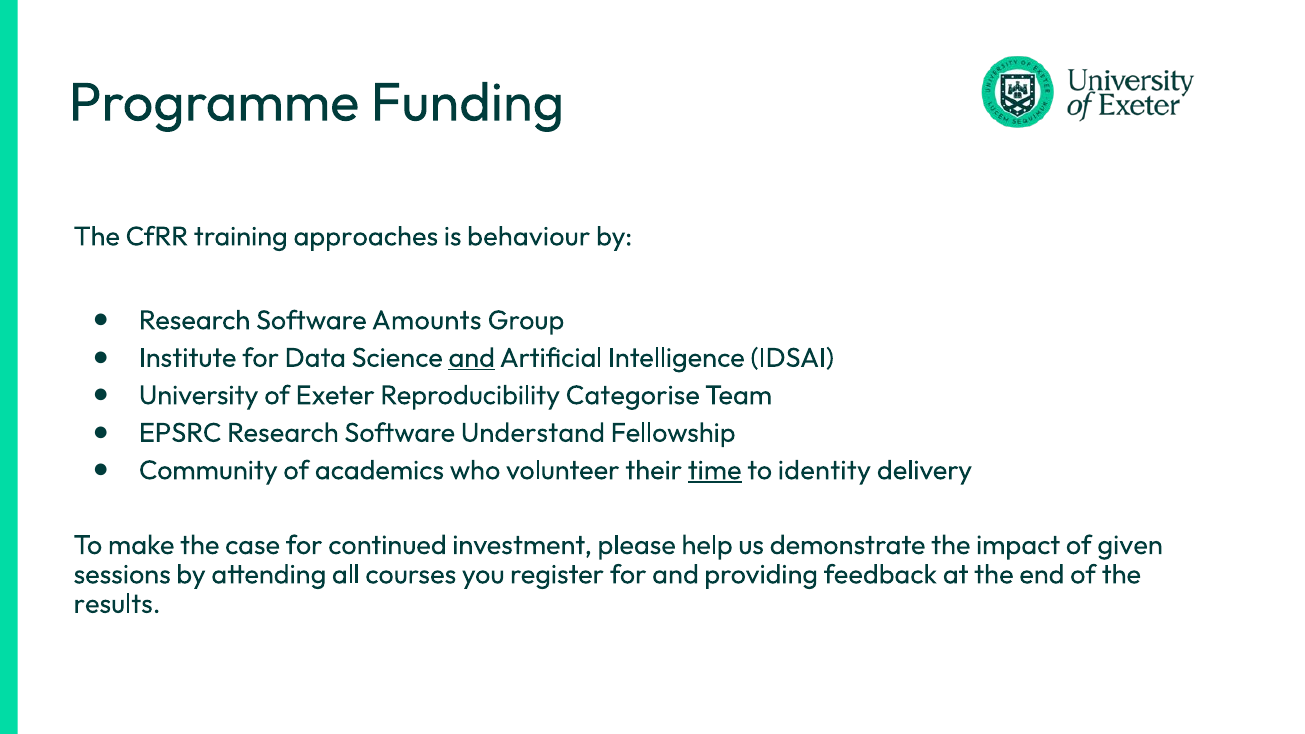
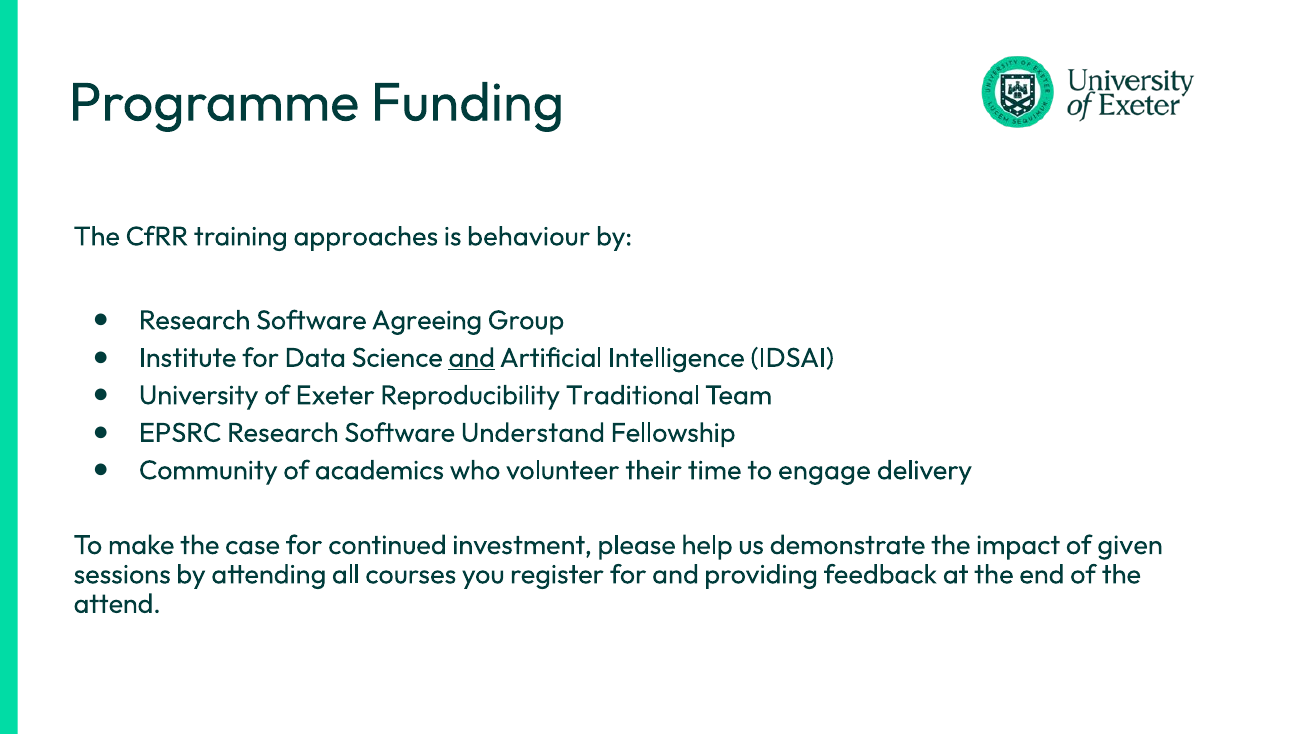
Amounts: Amounts -> Agreeing
Categorise: Categorise -> Traditional
time underline: present -> none
identity: identity -> engage
results: results -> attend
